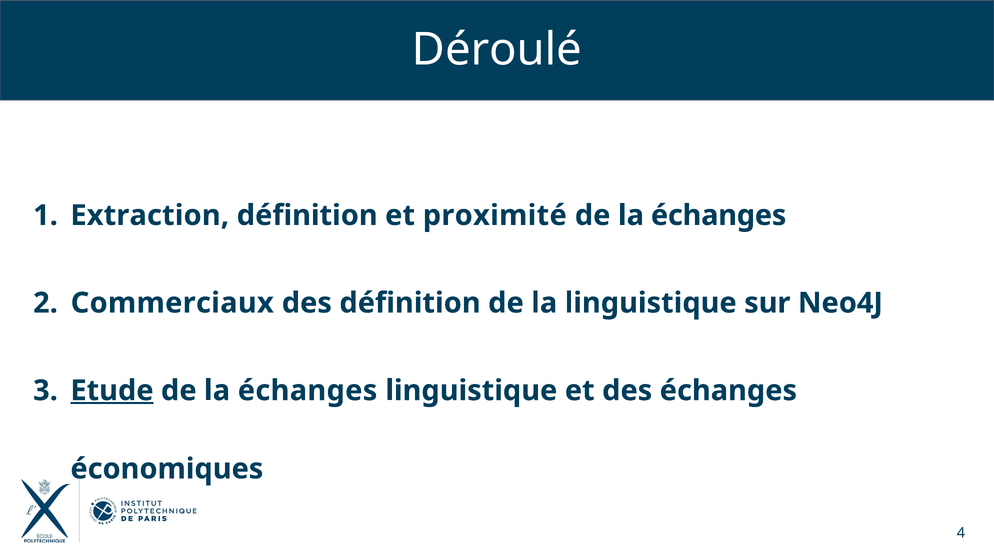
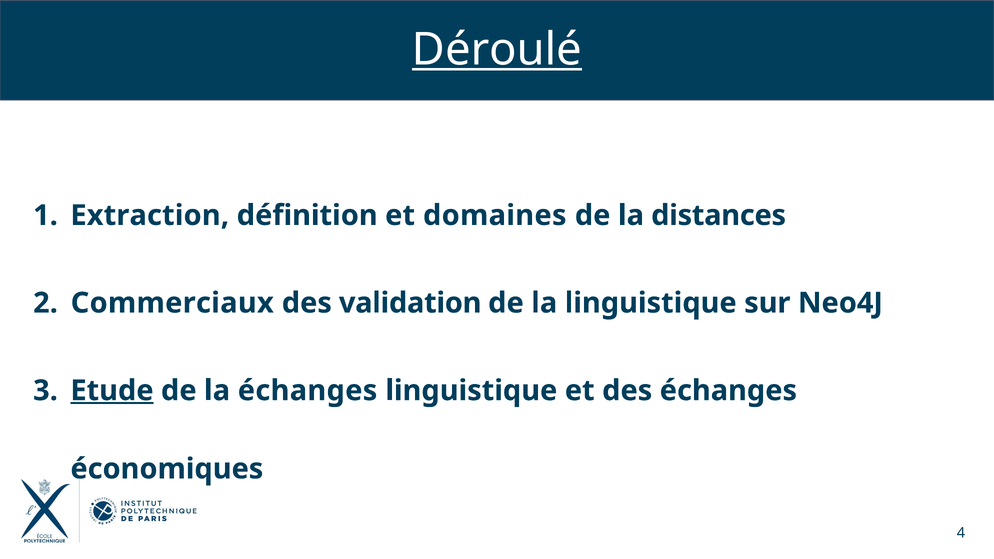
Déroulé underline: none -> present
proximité: proximité -> domaines
échanges at (719, 215): échanges -> distances
des définition: définition -> validation
